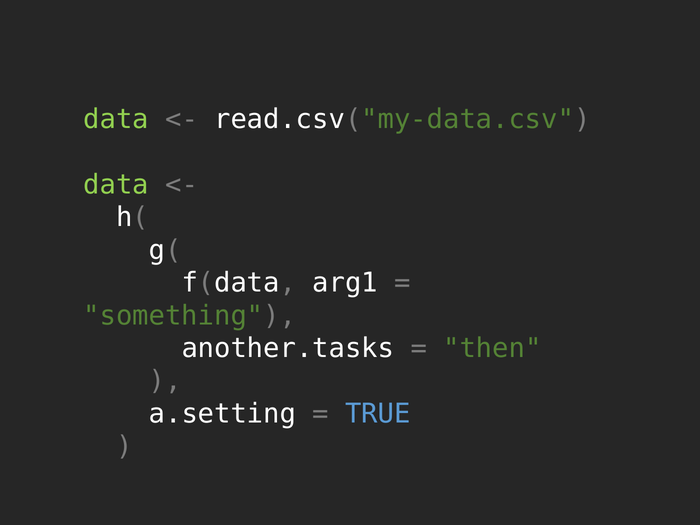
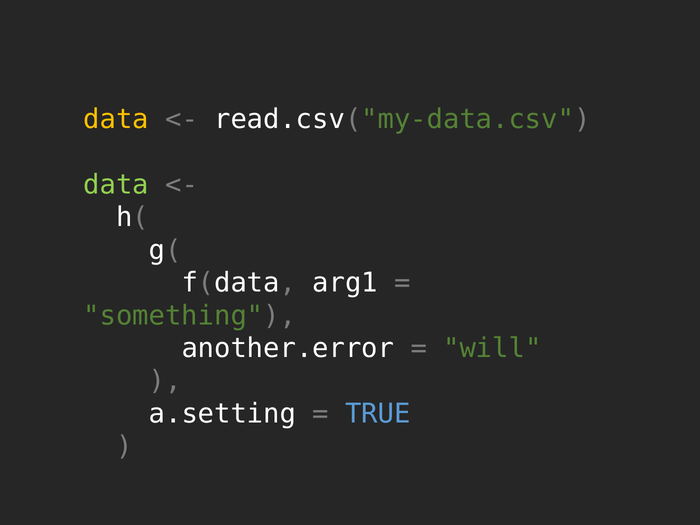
data at (116, 119) colour: light green -> yellow
another.tasks: another.tasks -> another.error
then: then -> will
